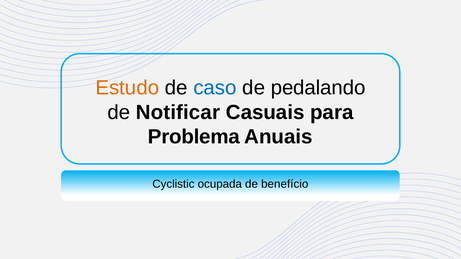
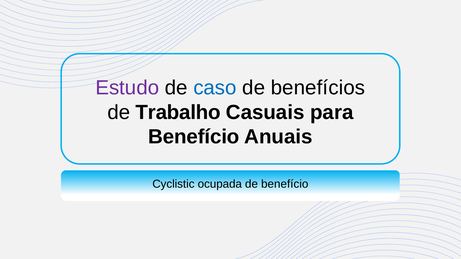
Estudo colour: orange -> purple
pedalando: pedalando -> benefícios
Notificar: Notificar -> Trabalho
Problema at (194, 137): Problema -> Benefício
